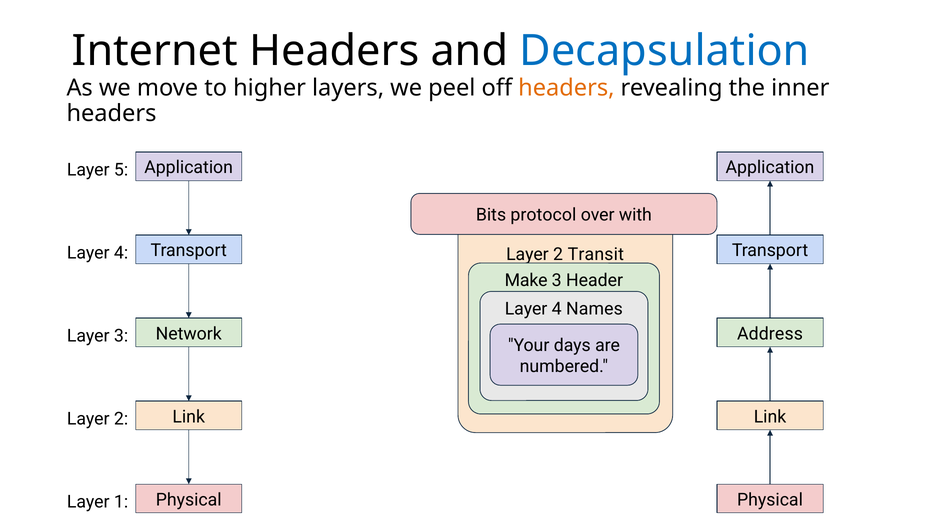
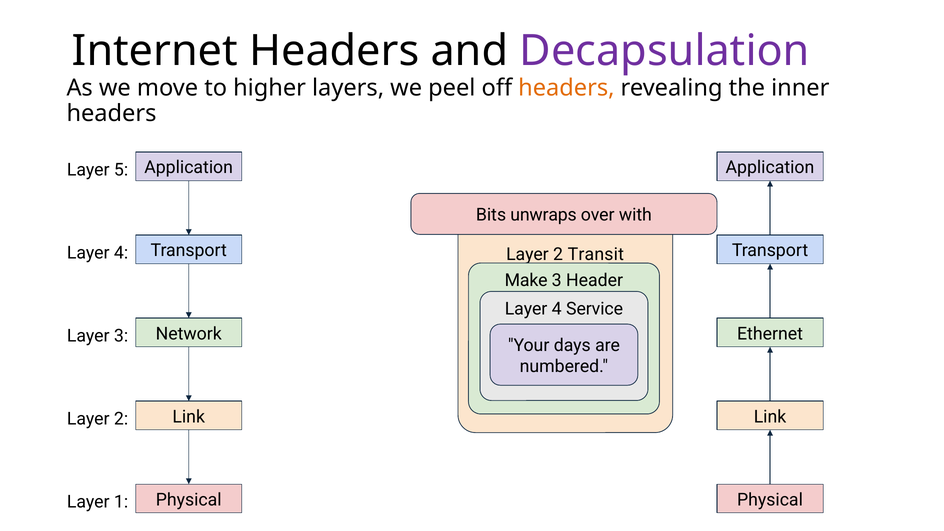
Decapsulation colour: blue -> purple
protocol: protocol -> unwraps
Names: Names -> Service
Address: Address -> Ethernet
